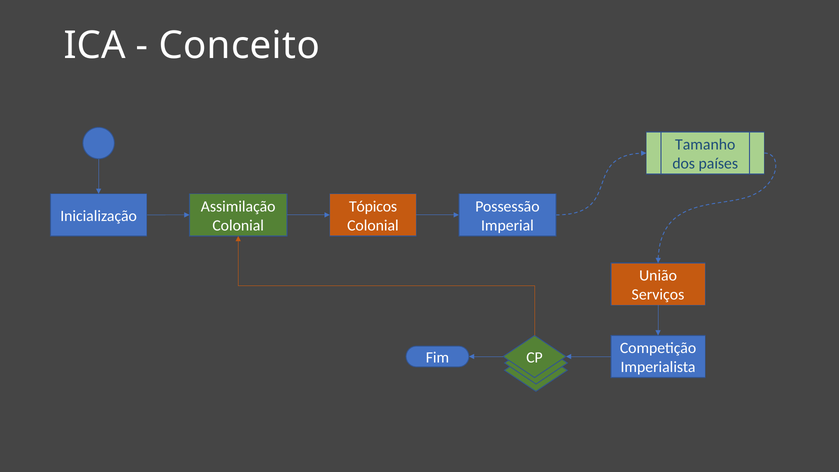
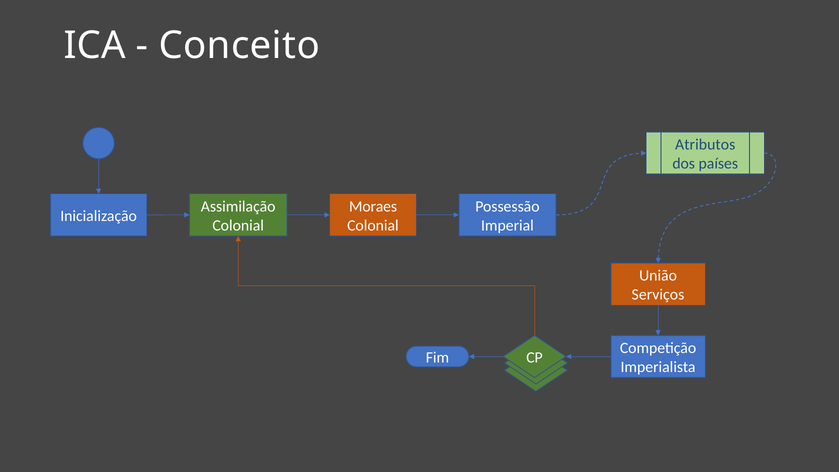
Tamanho: Tamanho -> Atributos
Tópicos: Tópicos -> Moraes
